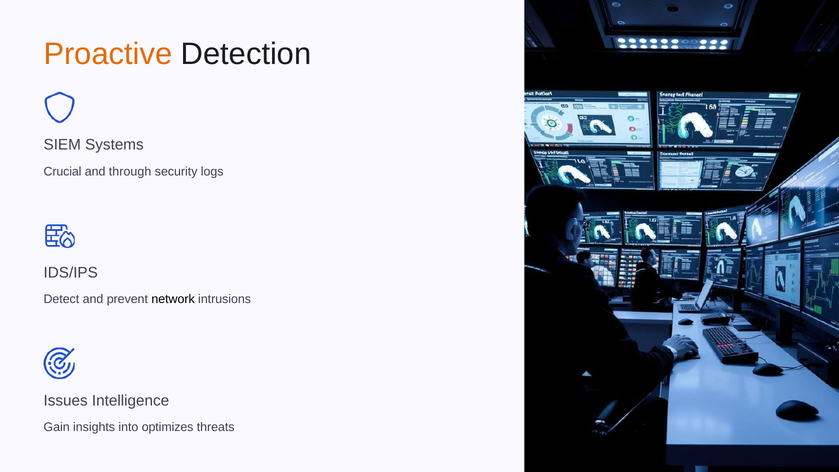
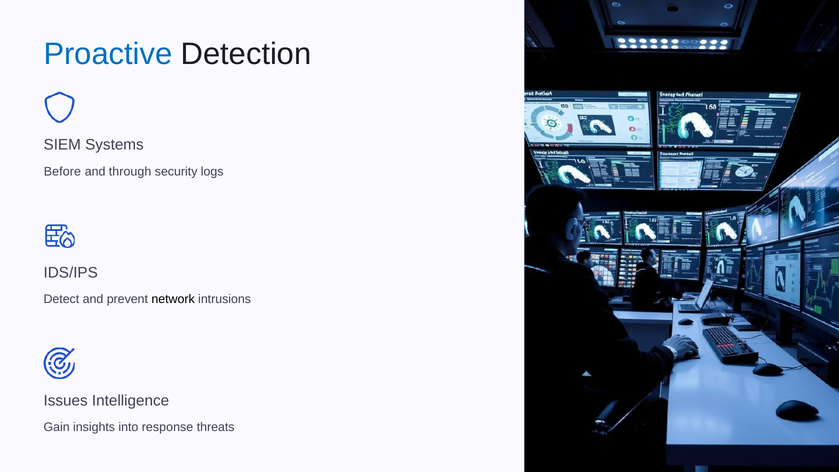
Proactive colour: orange -> blue
Crucial: Crucial -> Before
optimizes: optimizes -> response
